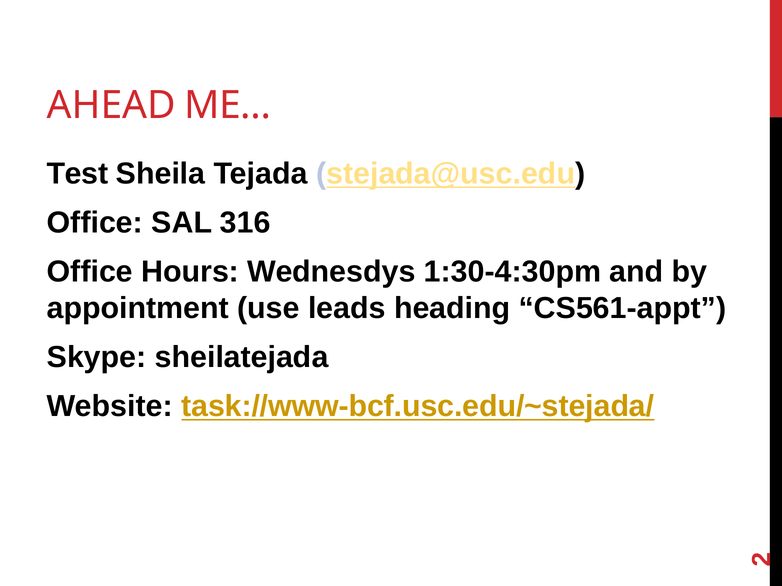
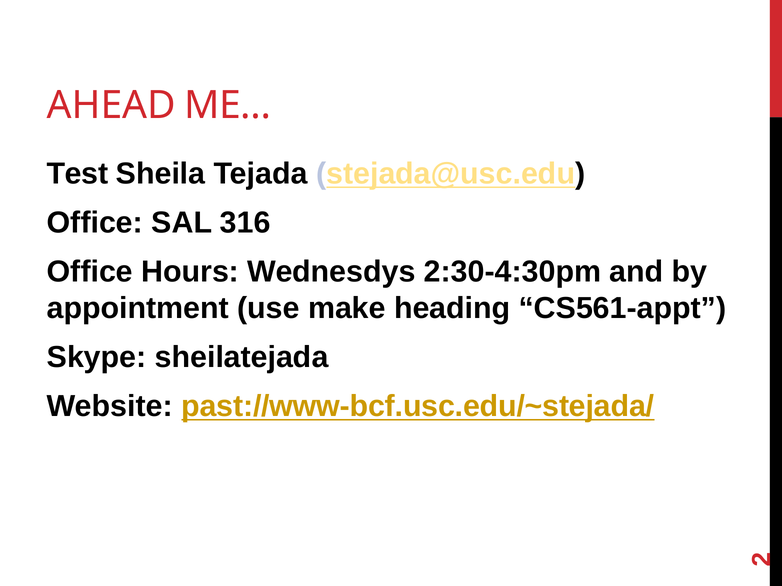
1:30-4:30pm: 1:30-4:30pm -> 2:30-4:30pm
leads: leads -> make
task://www-bcf.usc.edu/~stejada/: task://www-bcf.usc.edu/~stejada/ -> past://www-bcf.usc.edu/~stejada/
